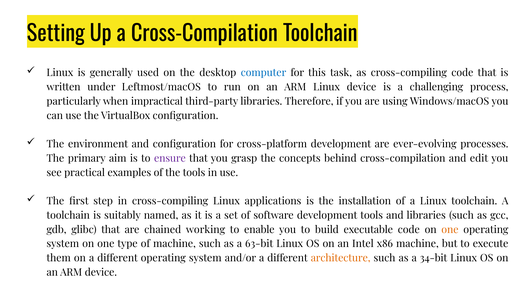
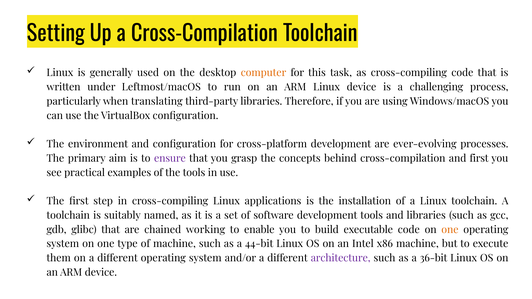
computer colour: blue -> orange
impractical: impractical -> translating
and edit: edit -> first
63-bit: 63-bit -> 44-bit
architecture colour: orange -> purple
34-bit: 34-bit -> 36-bit
